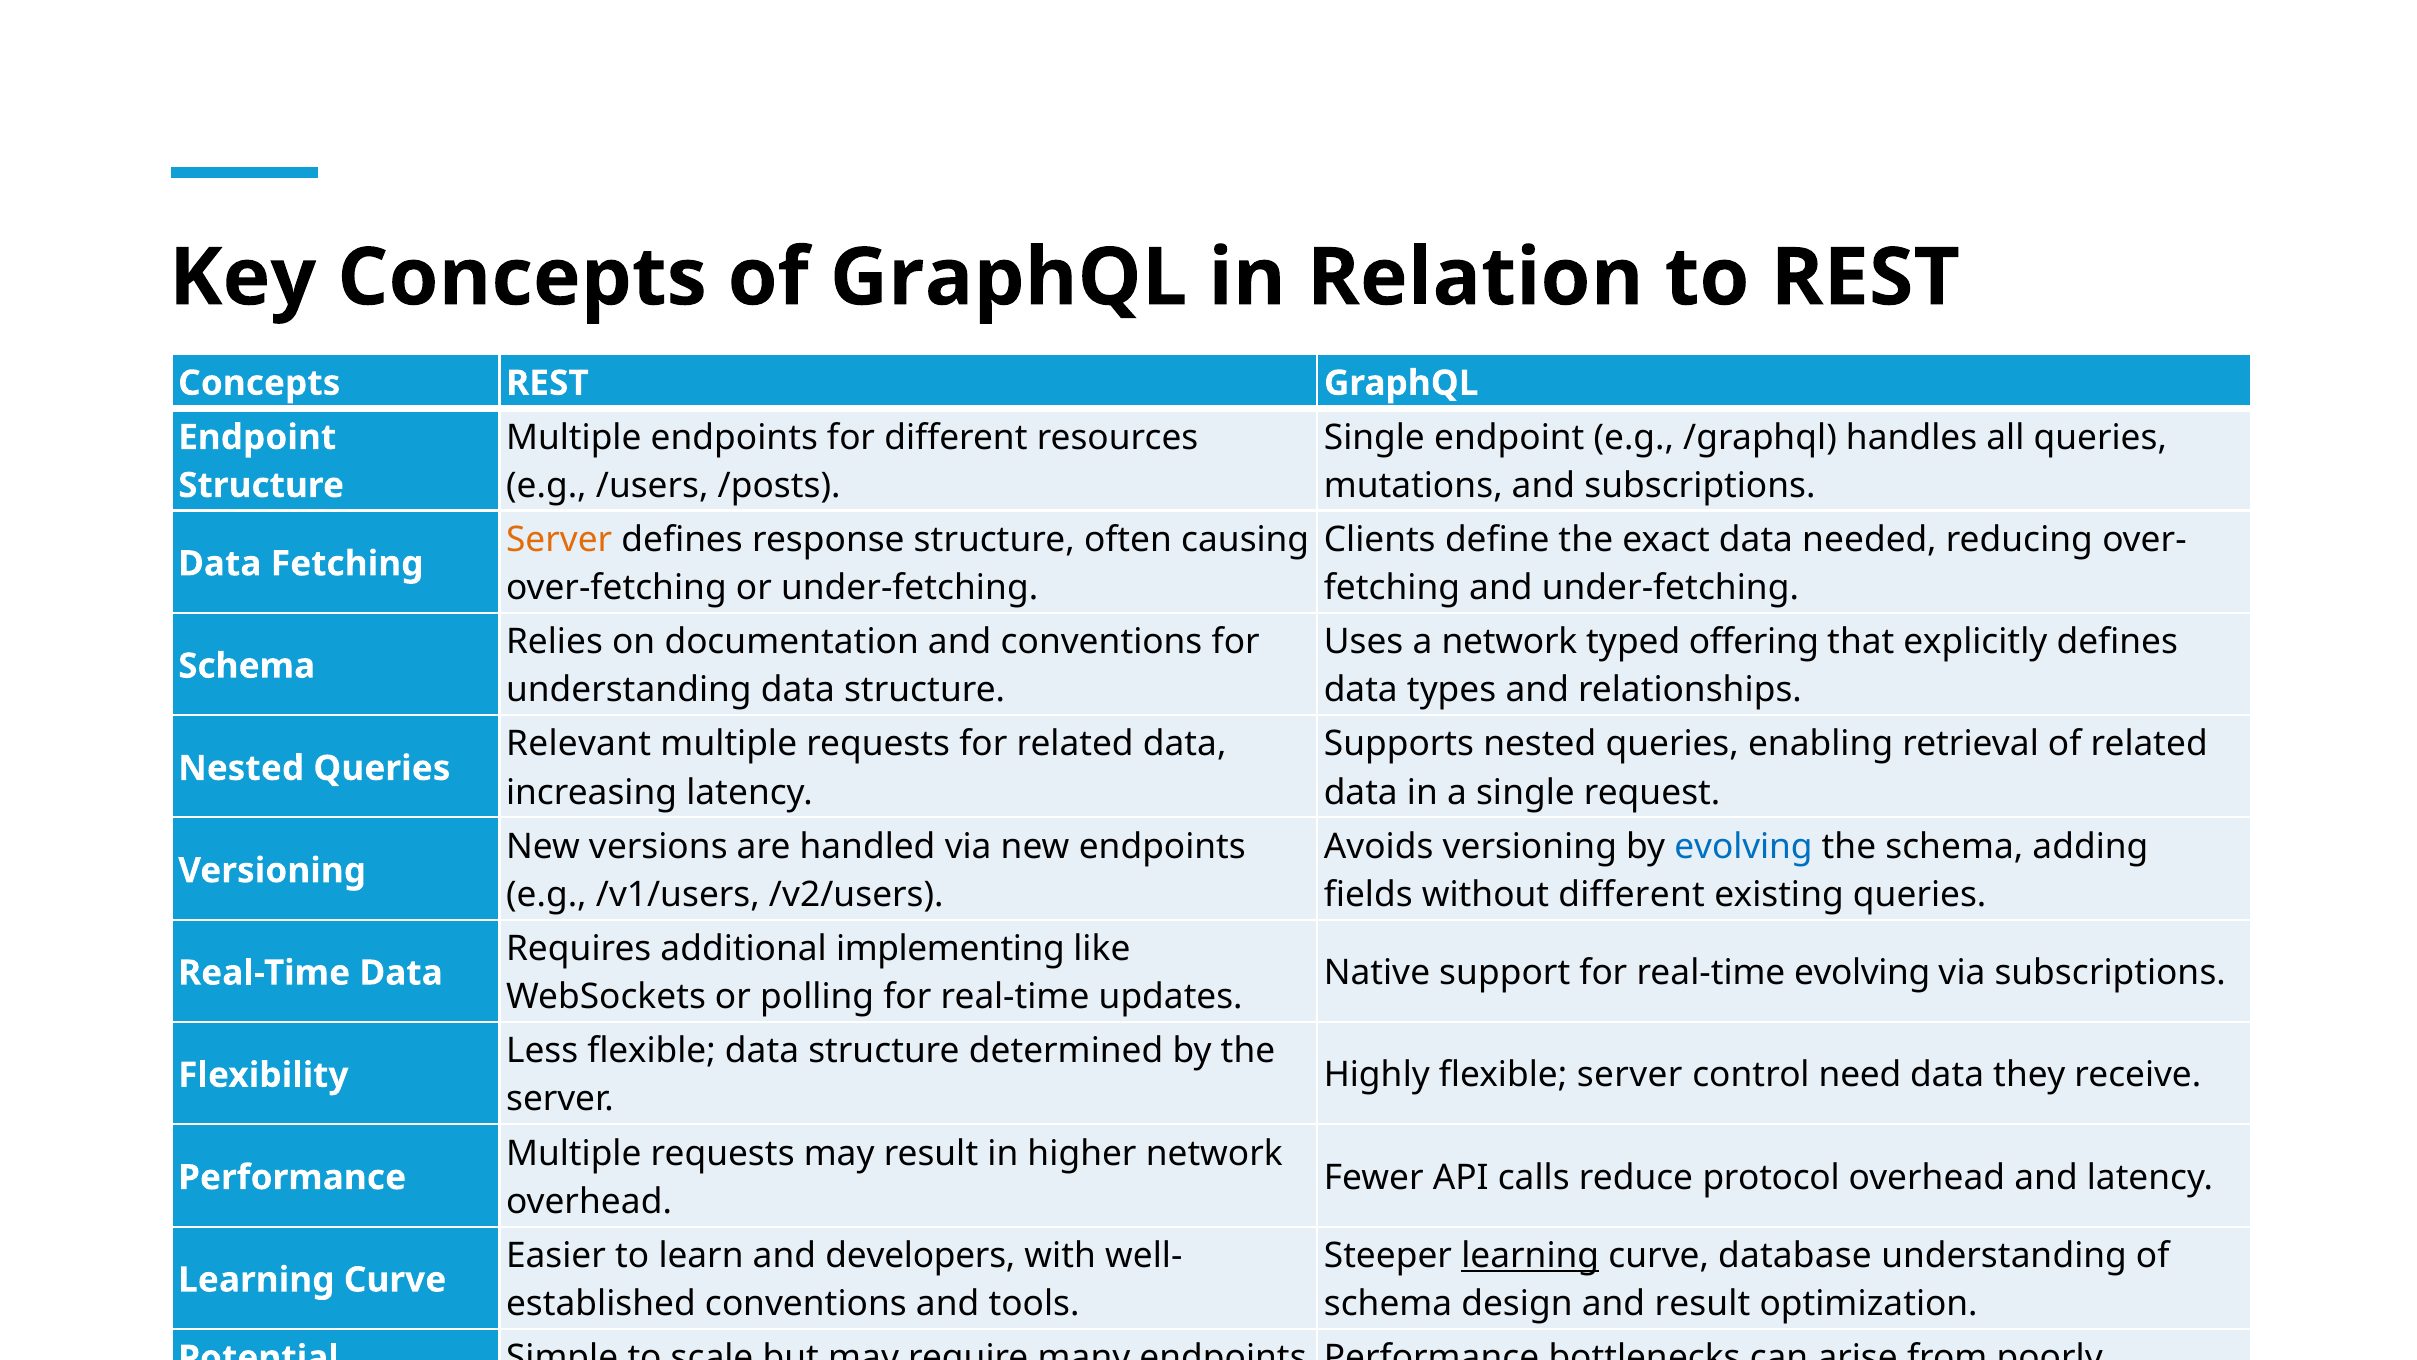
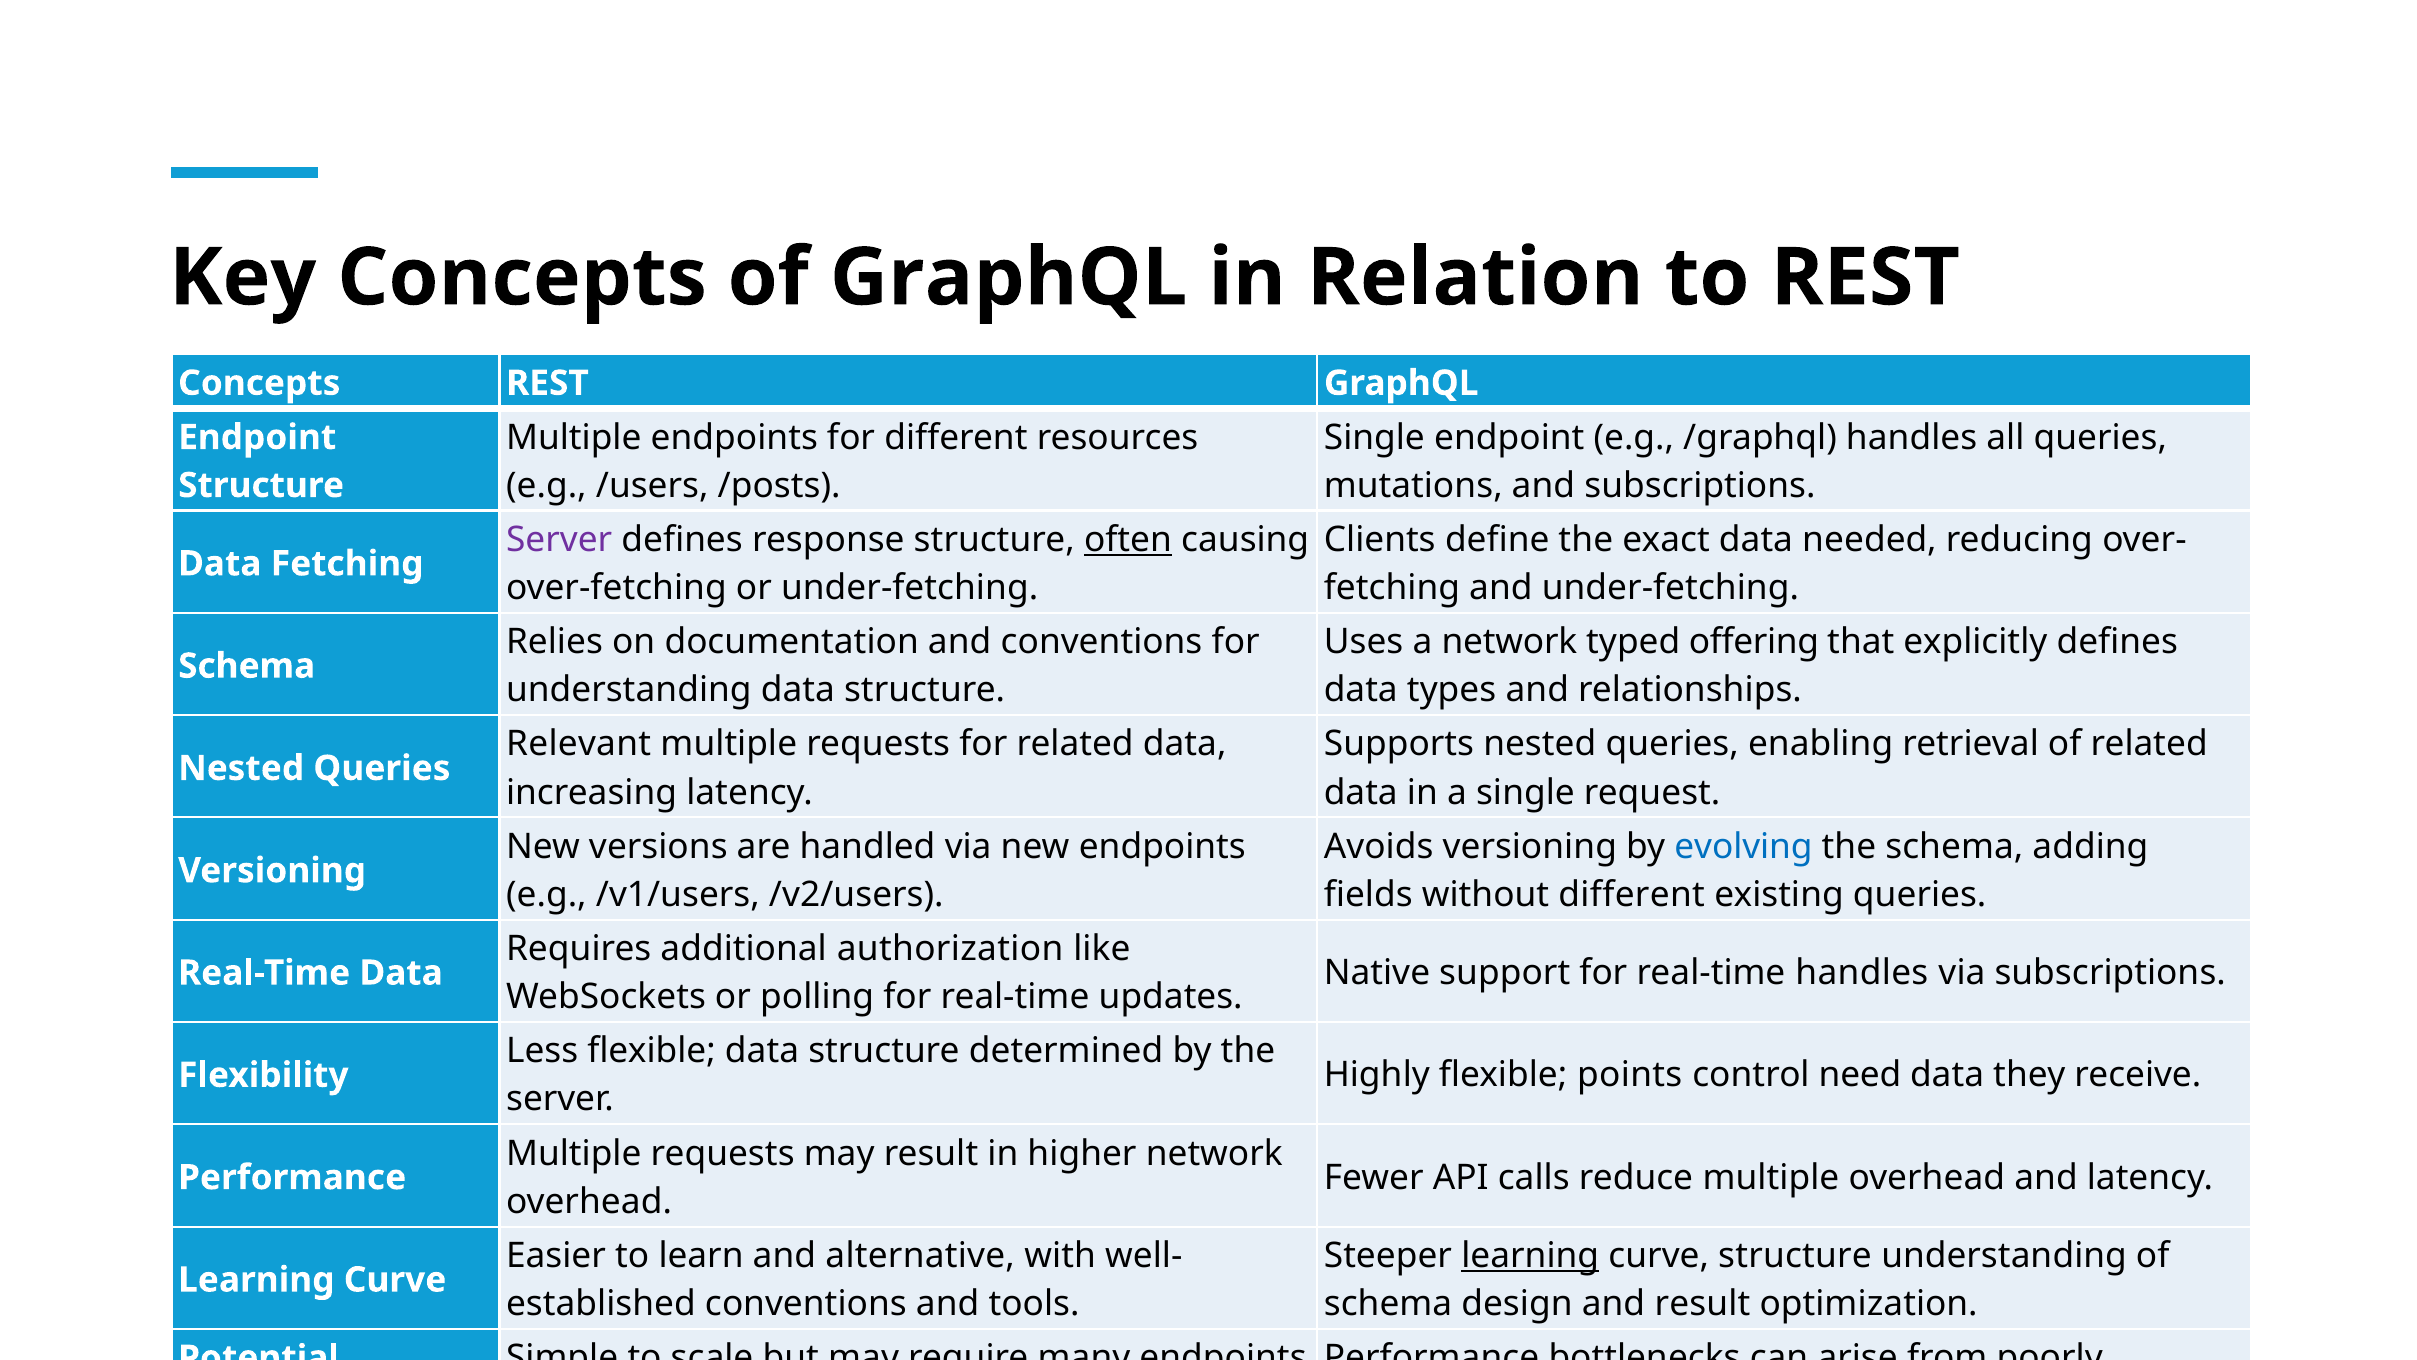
Server at (559, 540) colour: orange -> purple
often underline: none -> present
implementing: implementing -> authorization
real-time evolving: evolving -> handles
flexible server: server -> points
reduce protocol: protocol -> multiple
developers: developers -> alternative
curve database: database -> structure
